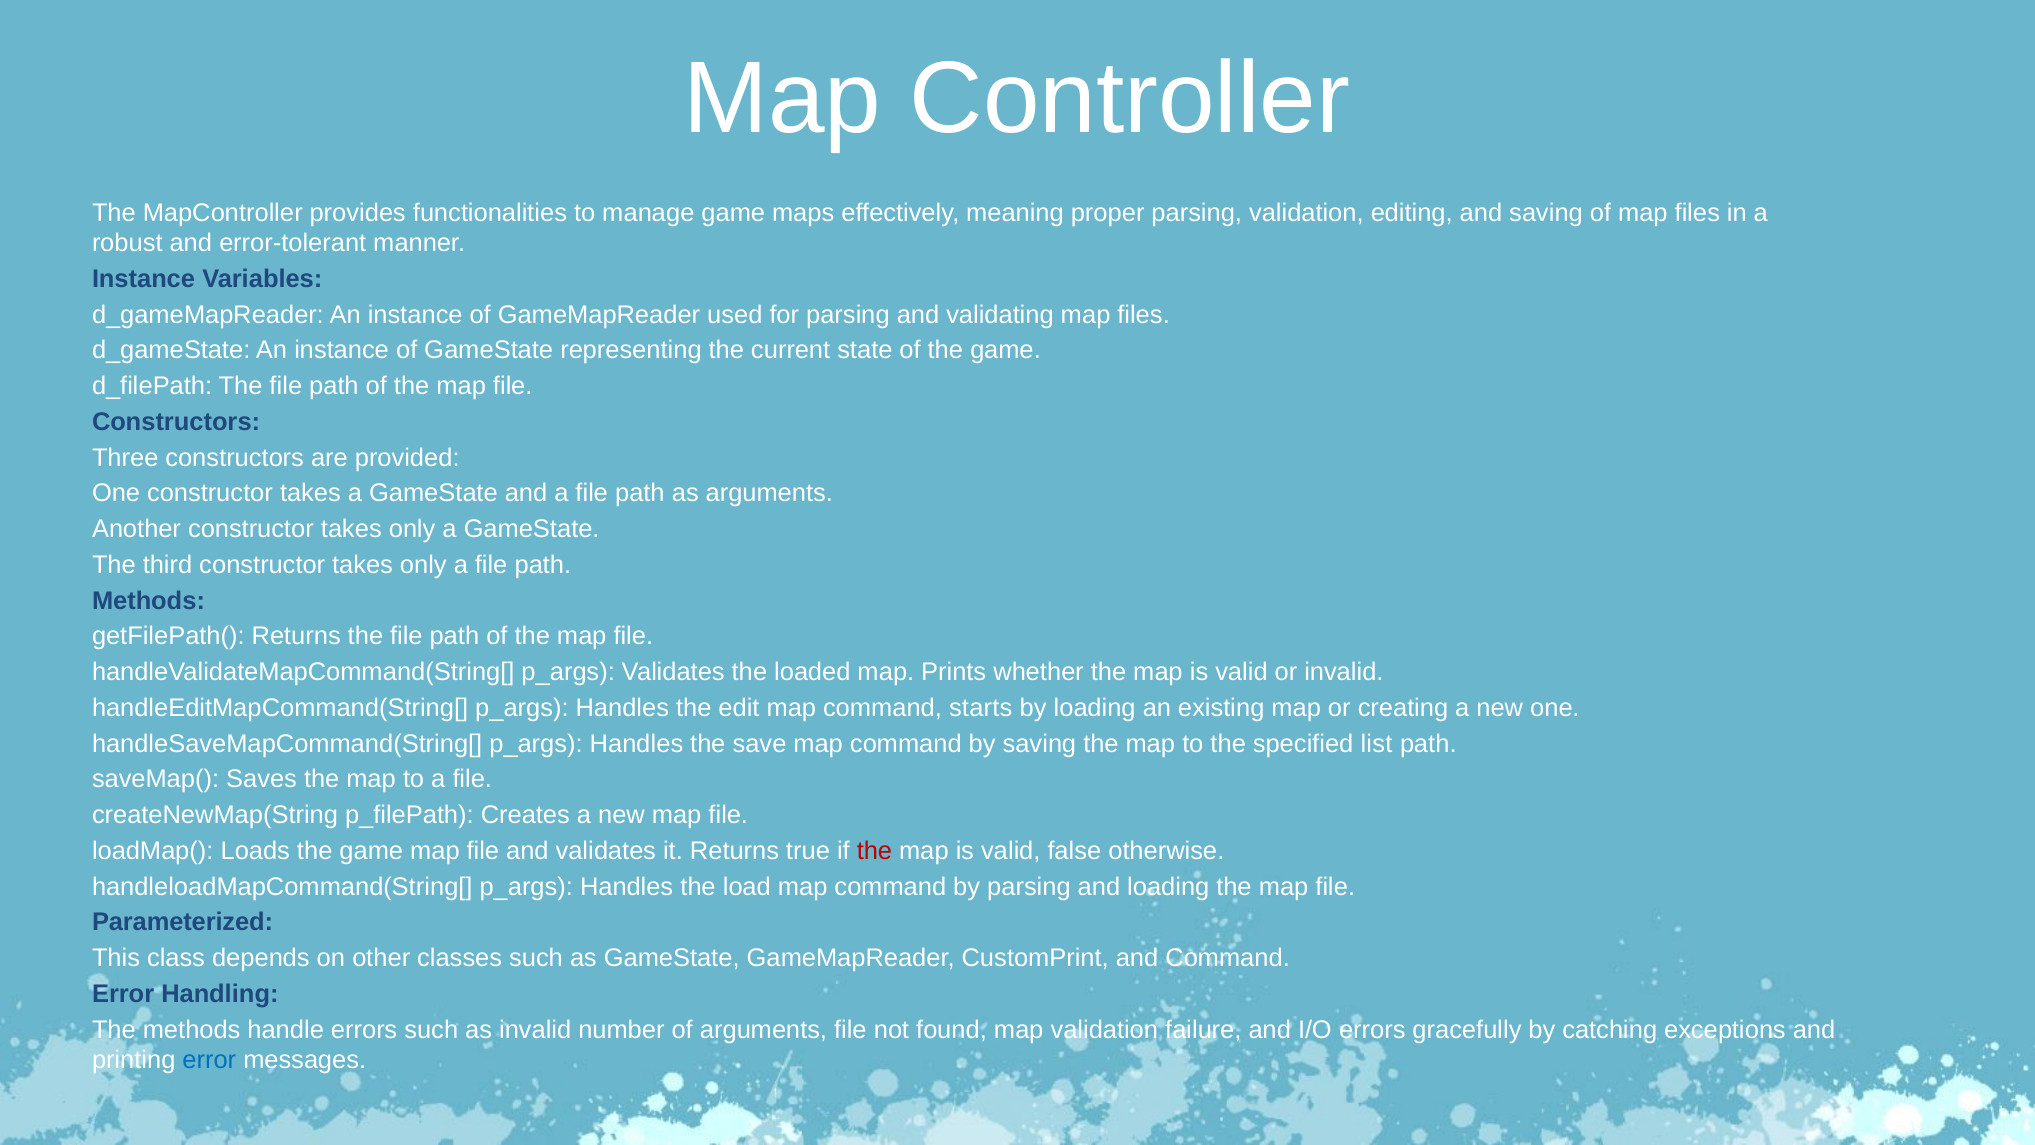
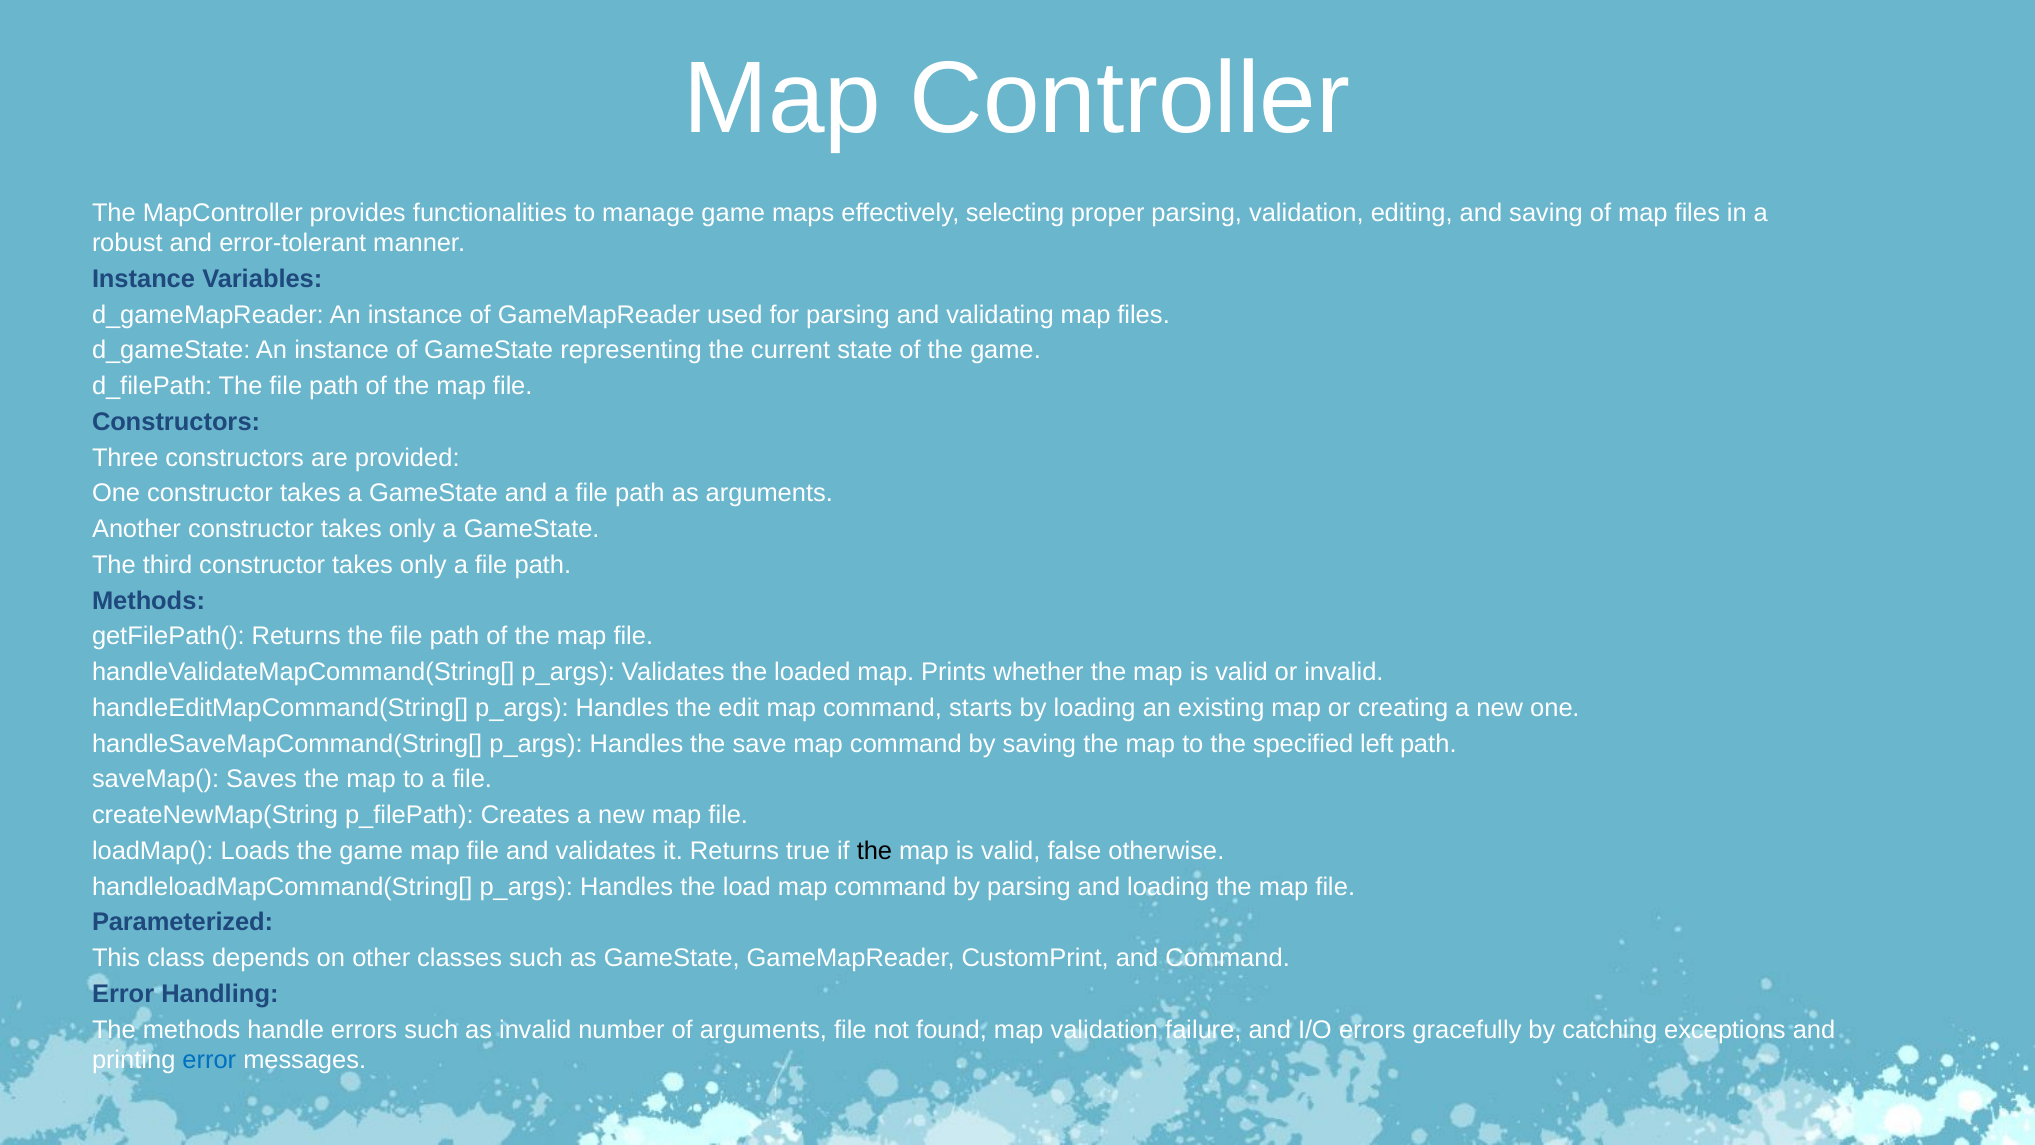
meaning: meaning -> selecting
list: list -> left
the at (874, 851) colour: red -> black
